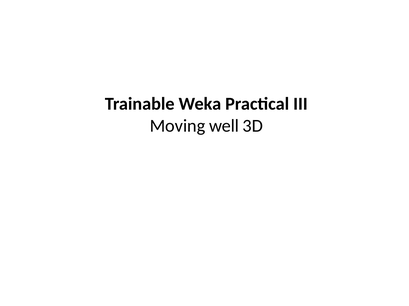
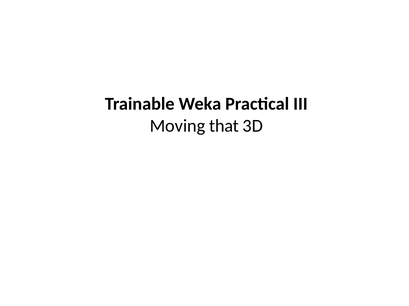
well: well -> that
